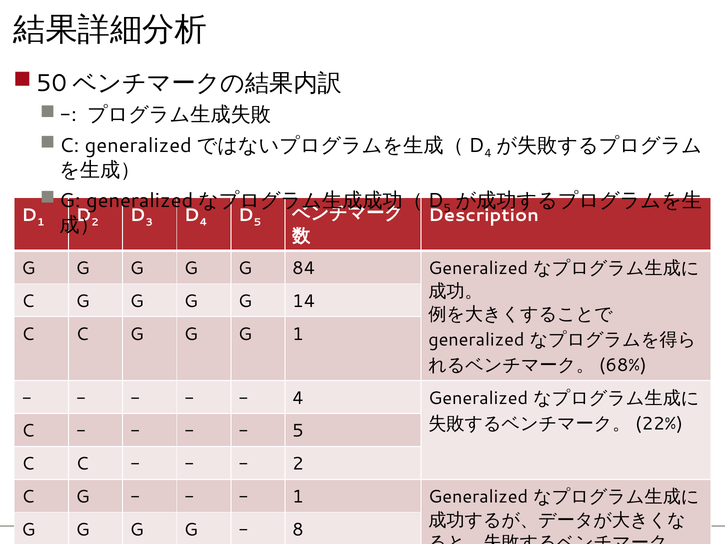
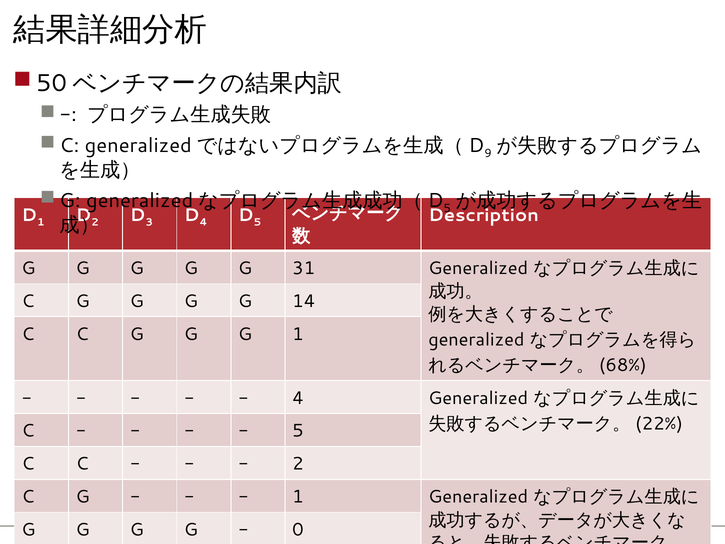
4 at (488, 153): 4 -> 9
84: 84 -> 31
8: 8 -> 0
